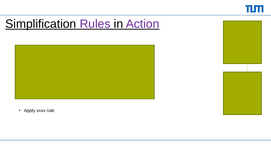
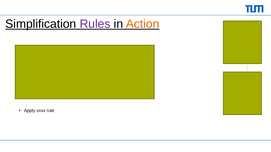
Action colour: purple -> orange
